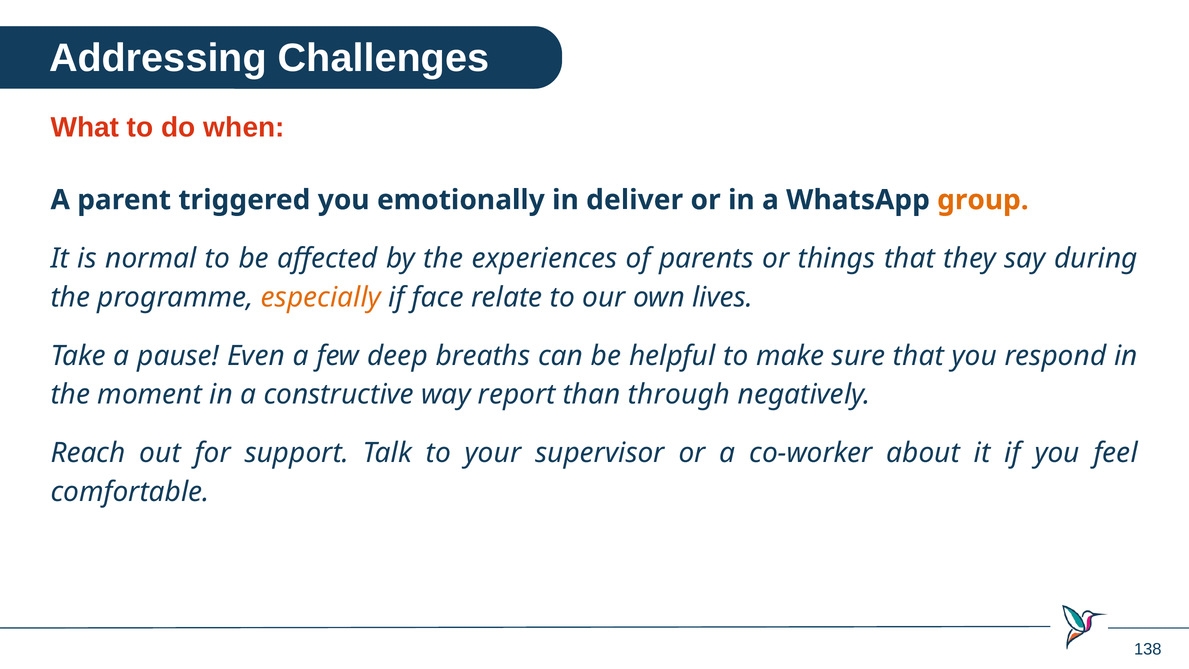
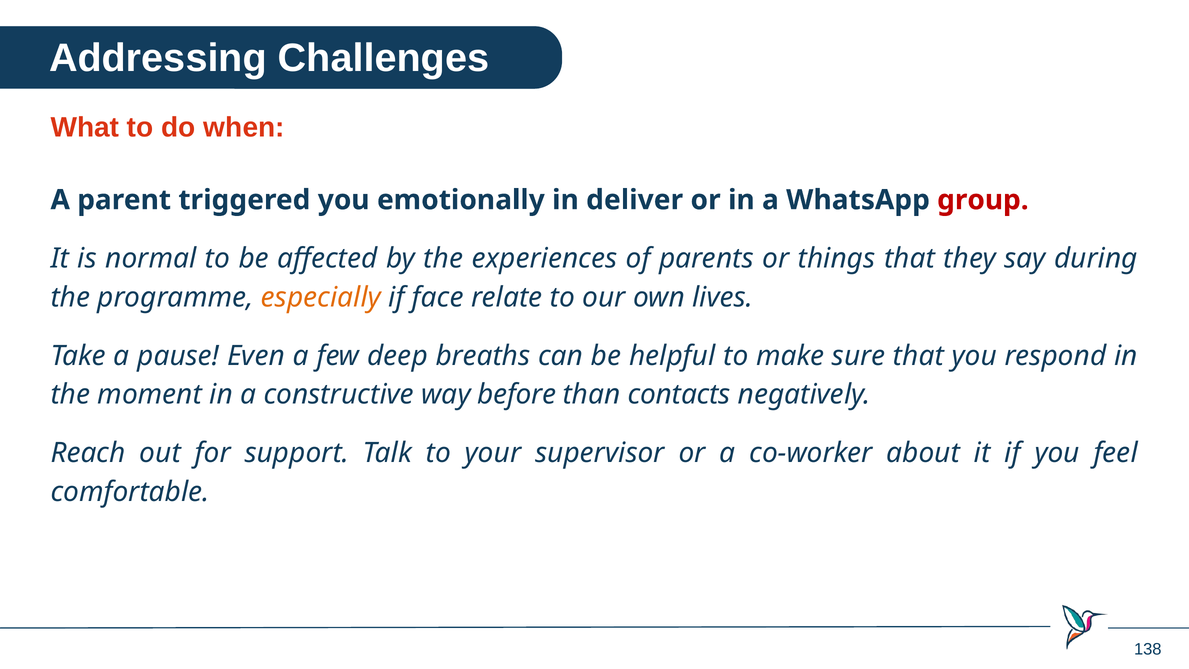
group colour: orange -> red
report: report -> before
through: through -> contacts
